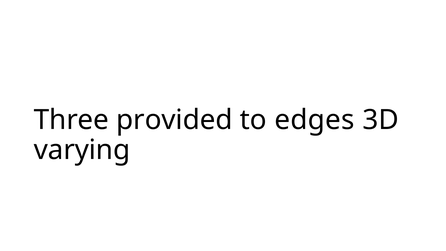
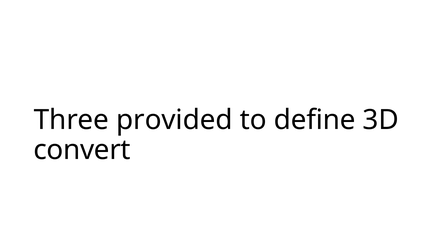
edges: edges -> define
varying: varying -> convert
